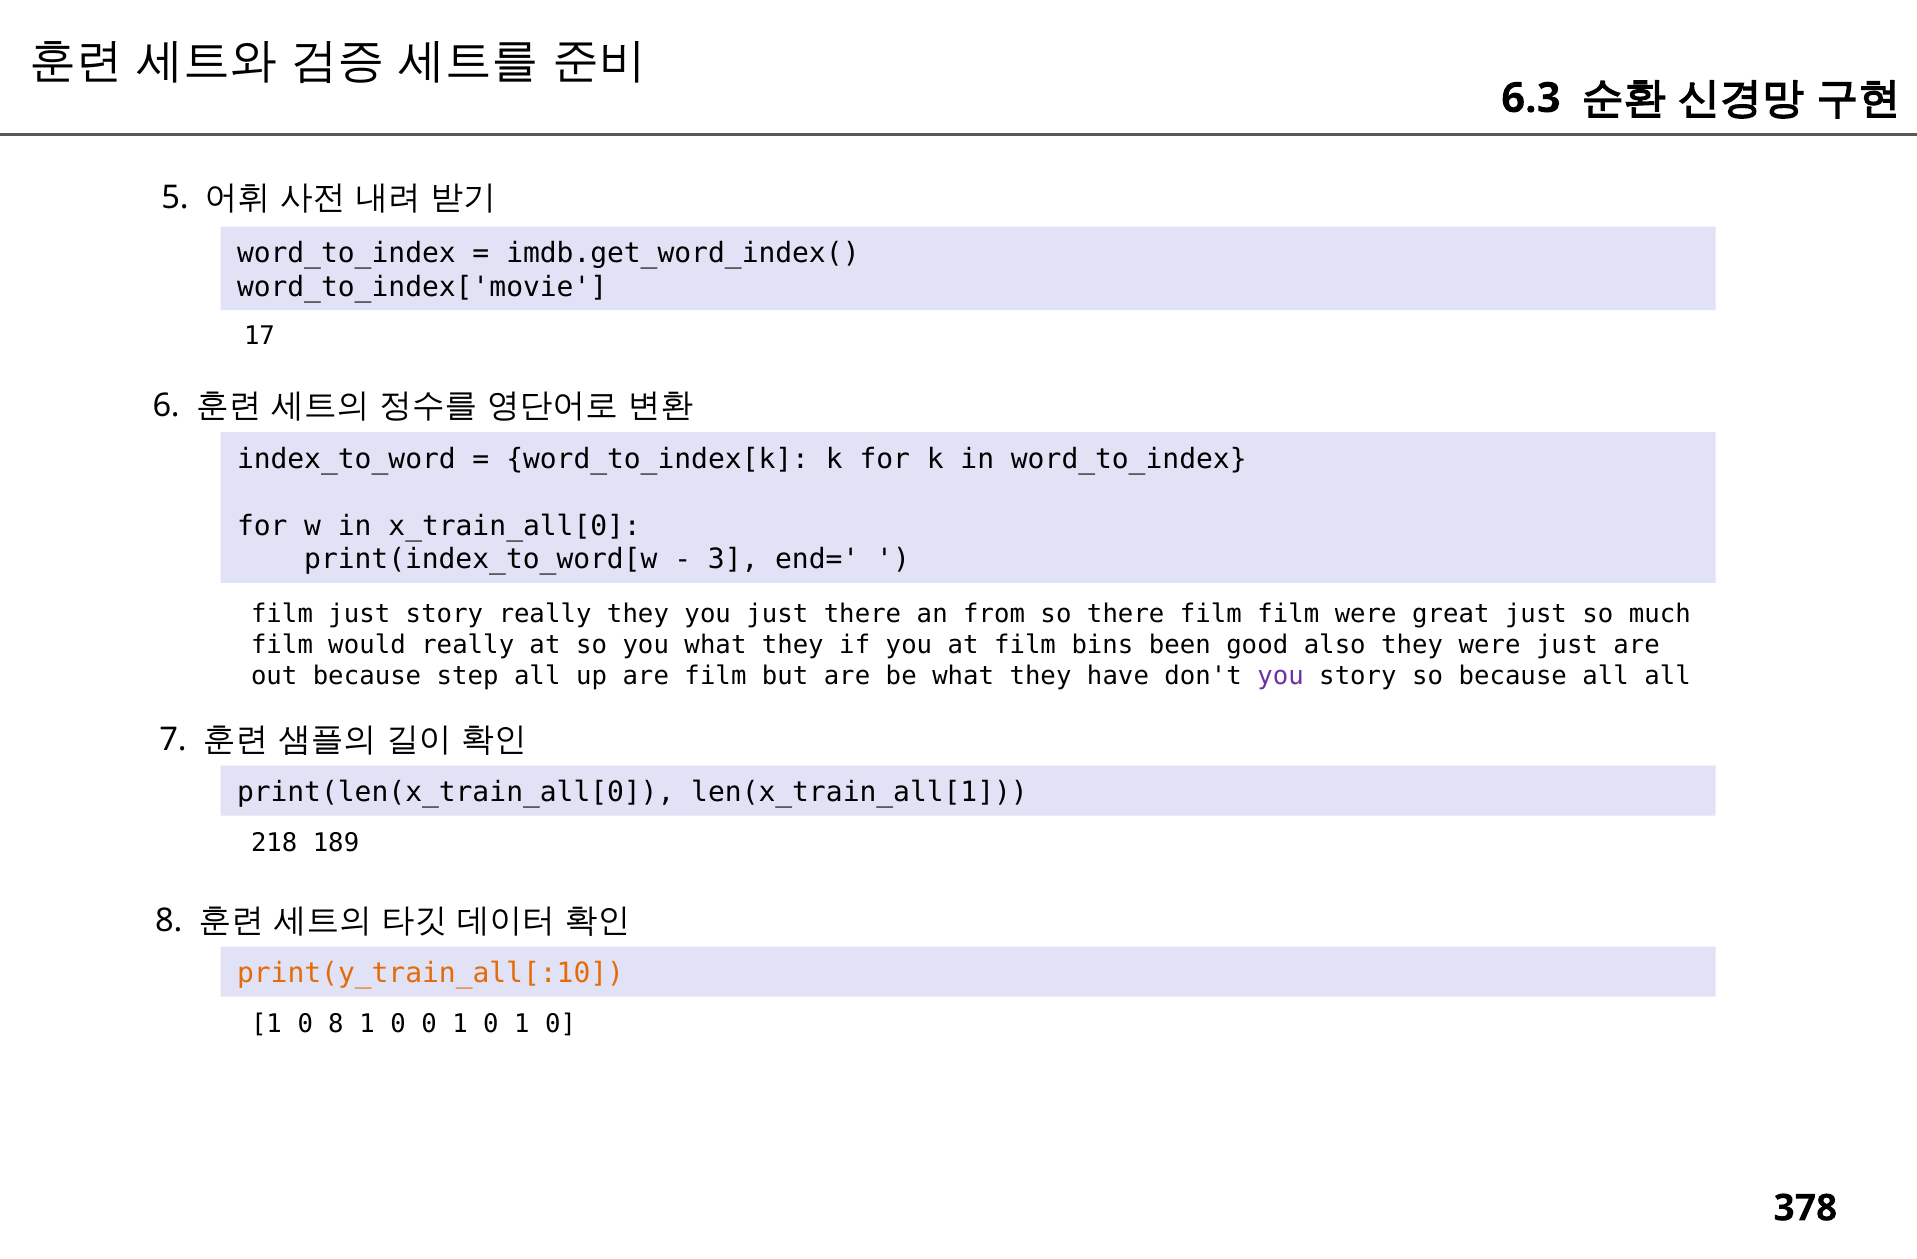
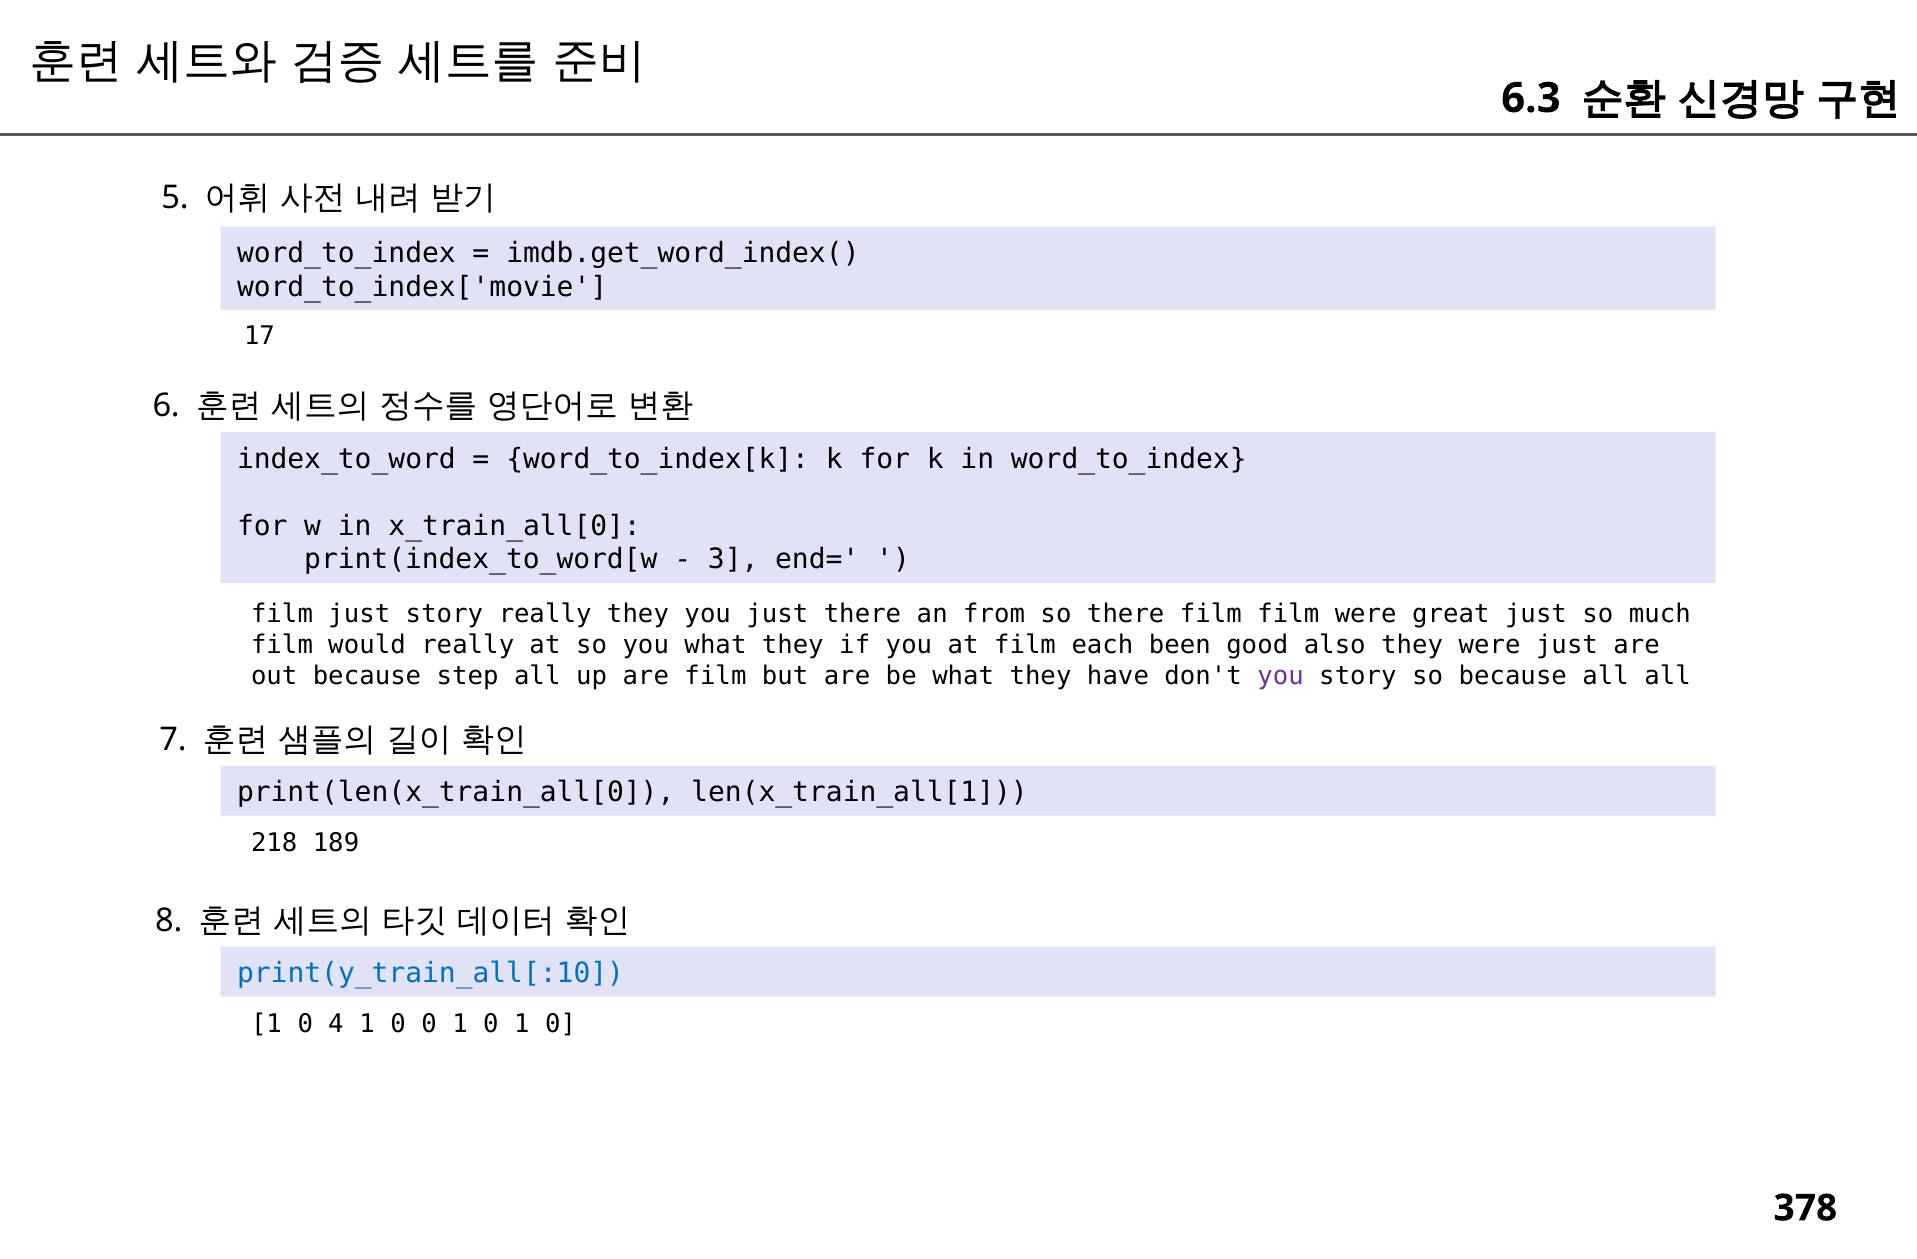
bins: bins -> each
print(y_train_all[:10 colour: orange -> blue
0 8: 8 -> 4
